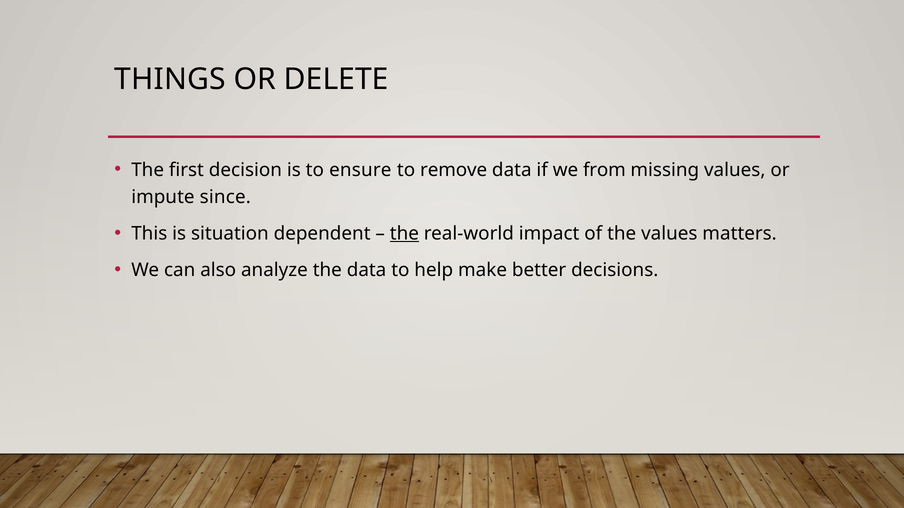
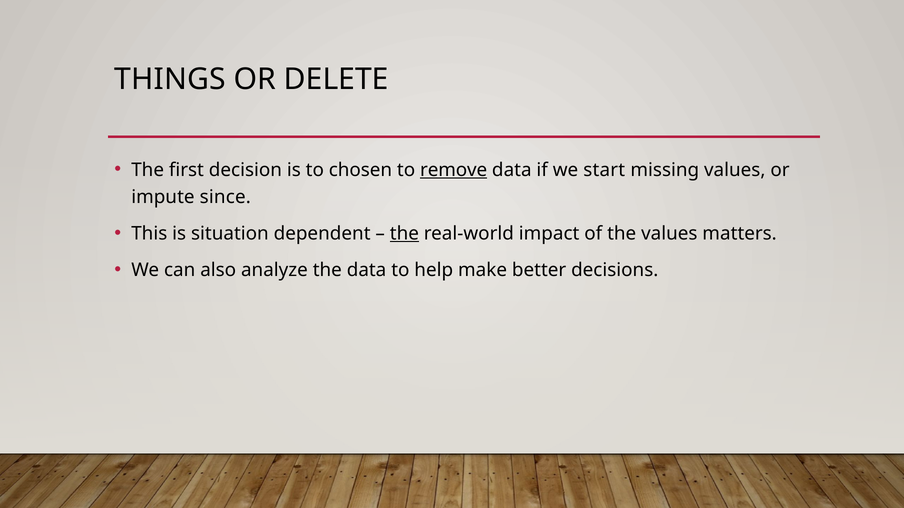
ensure: ensure -> chosen
remove underline: none -> present
from: from -> start
